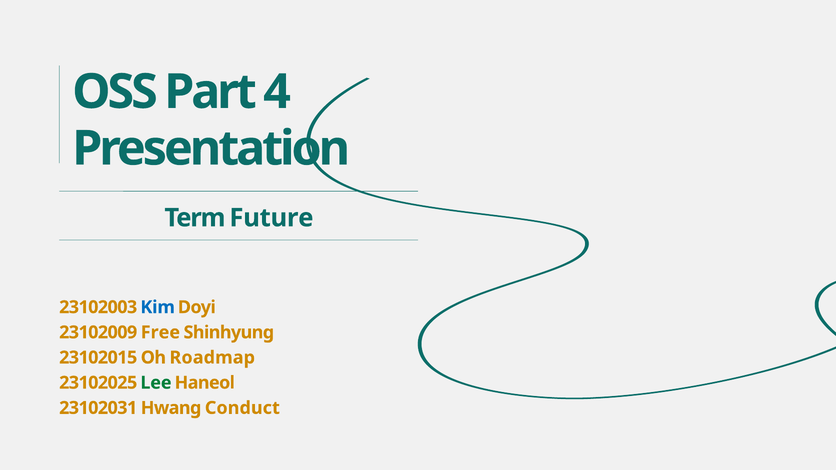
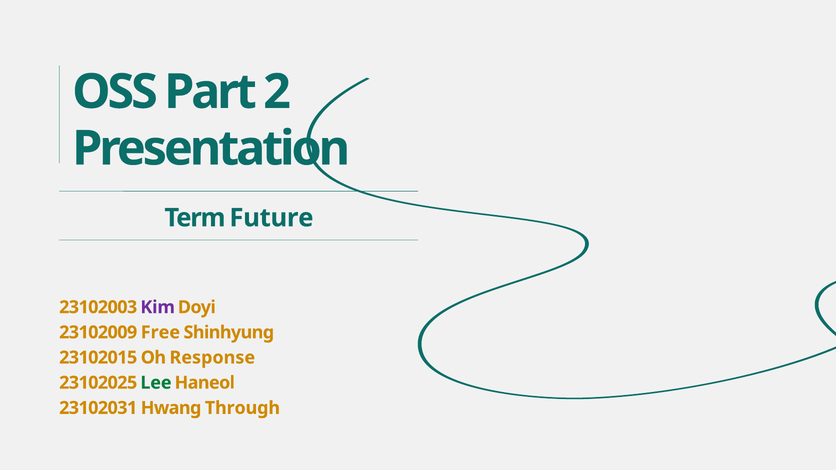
4: 4 -> 2
Kim colour: blue -> purple
Roadmap: Roadmap -> Response
Conduct: Conduct -> Through
